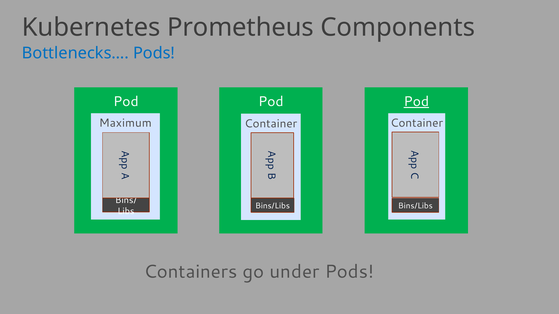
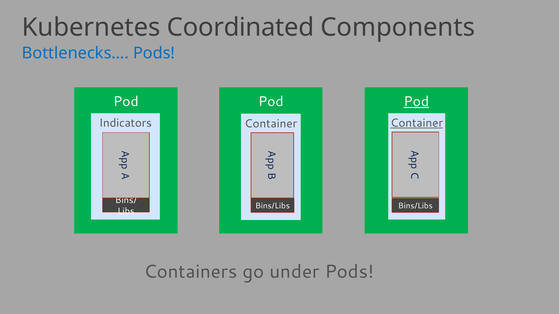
Prometheus: Prometheus -> Coordinated
Maximum: Maximum -> Indicators
Container at (417, 123) underline: none -> present
